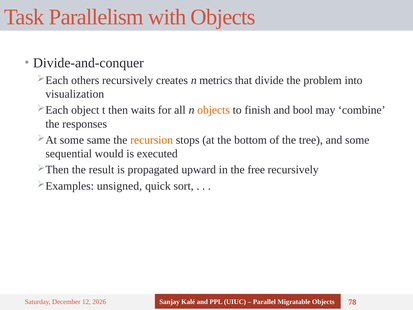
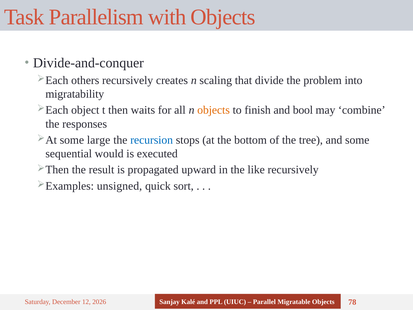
metrics: metrics -> scaling
visualization: visualization -> migratability
same: same -> large
recursion colour: orange -> blue
free: free -> like
